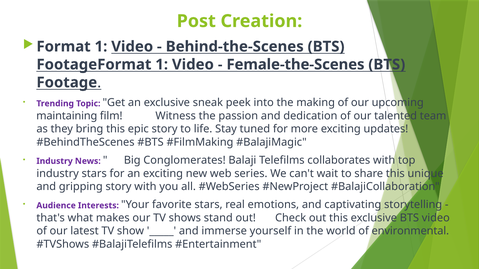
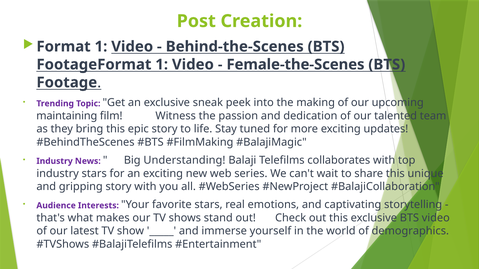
Conglomerates: Conglomerates -> Understanding
environmental: environmental -> demographics
